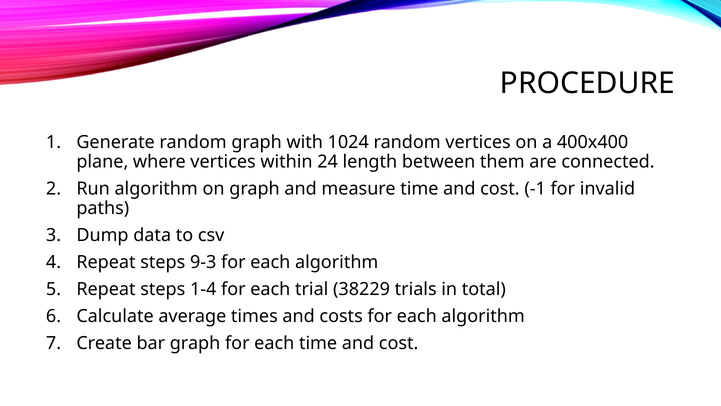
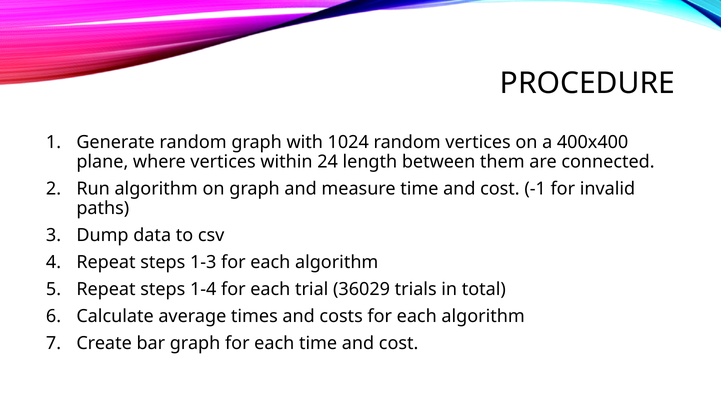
9-3: 9-3 -> 1-3
38229: 38229 -> 36029
